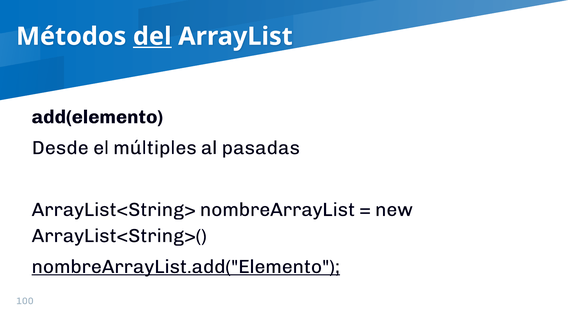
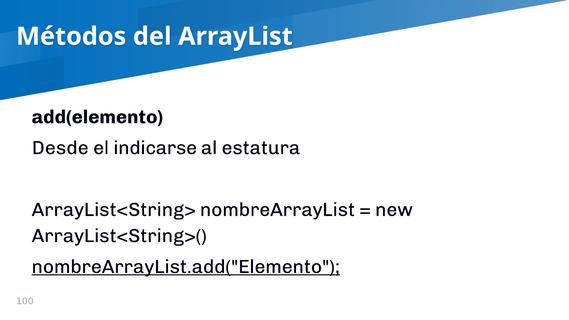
del underline: present -> none
múltiples: múltiples -> indicarse
pasadas: pasadas -> estatura
